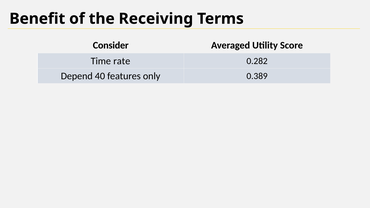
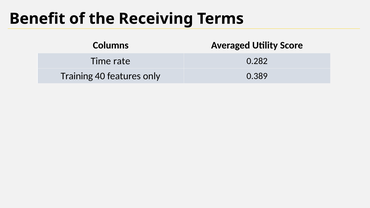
Consider: Consider -> Columns
Depend: Depend -> Training
